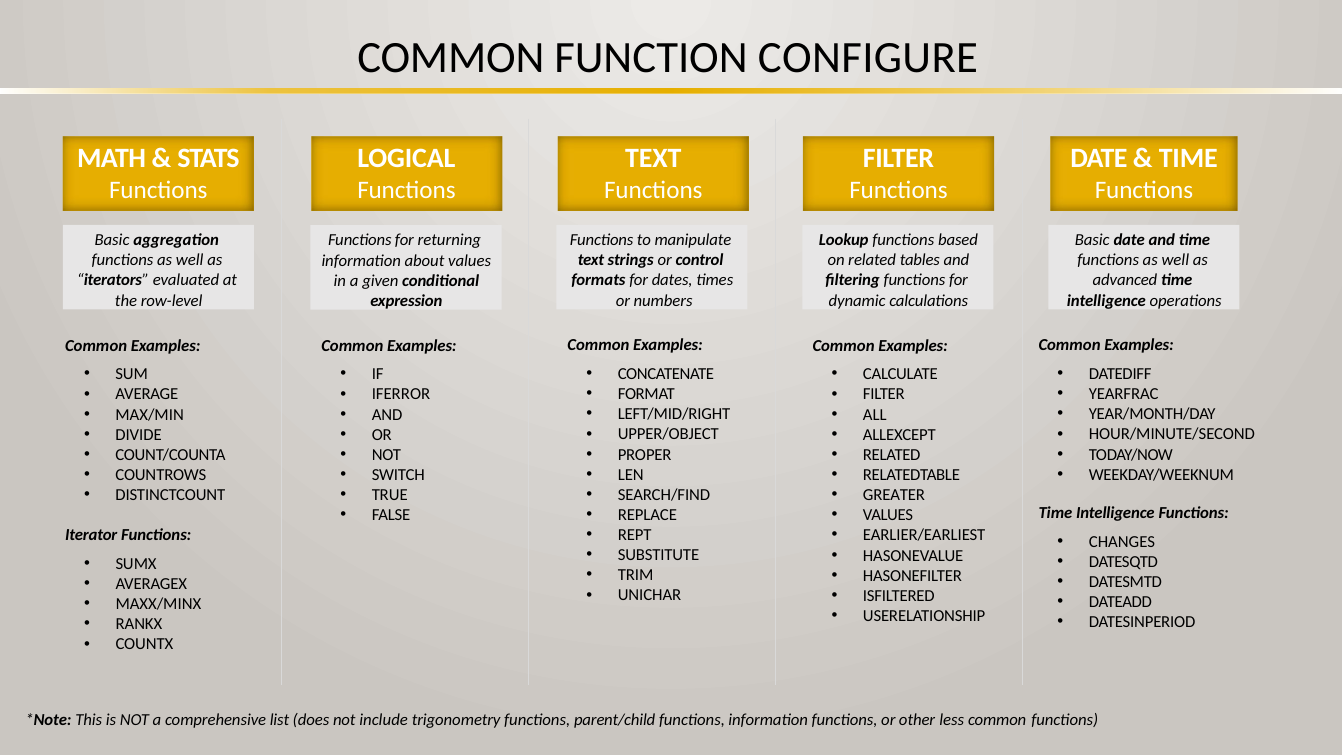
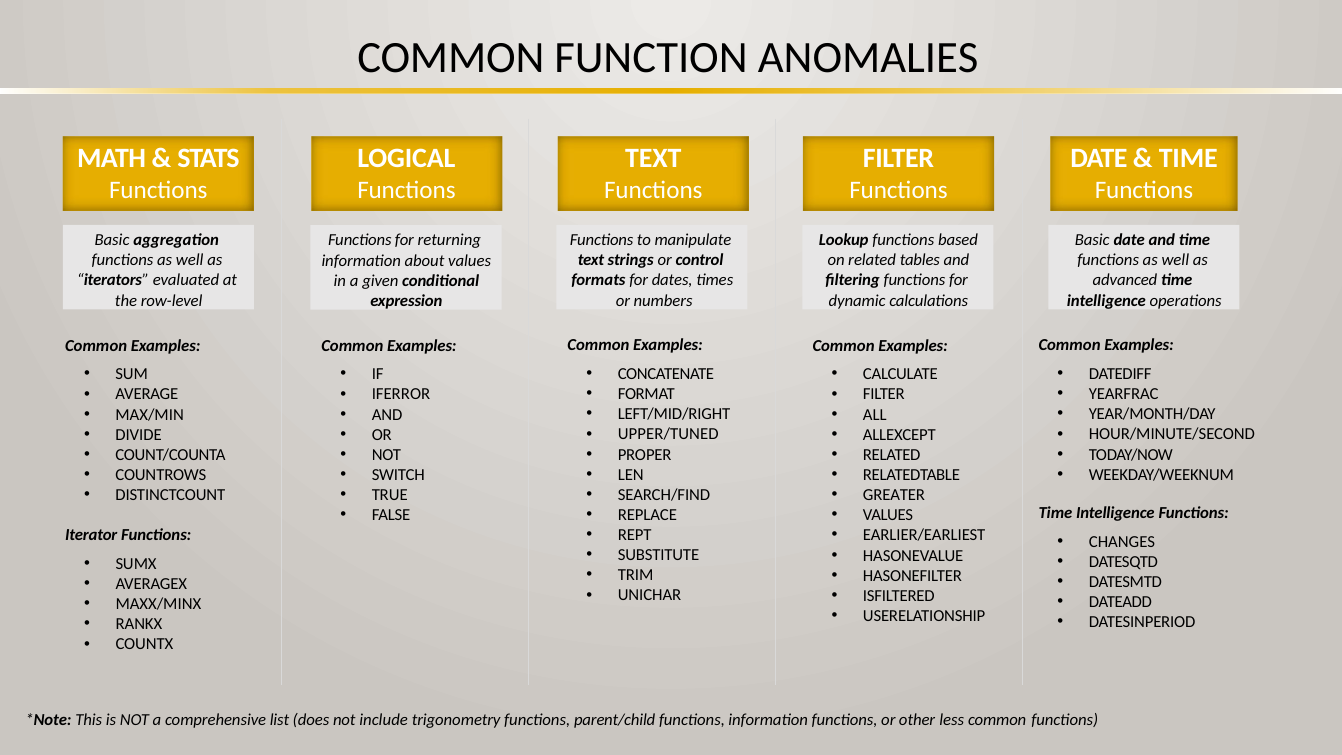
CONFIGURE: CONFIGURE -> ANOMALIES
UPPER/OBJECT: UPPER/OBJECT -> UPPER/TUNED
